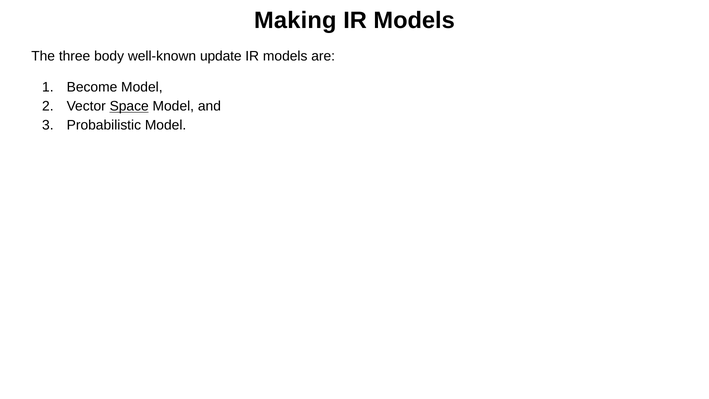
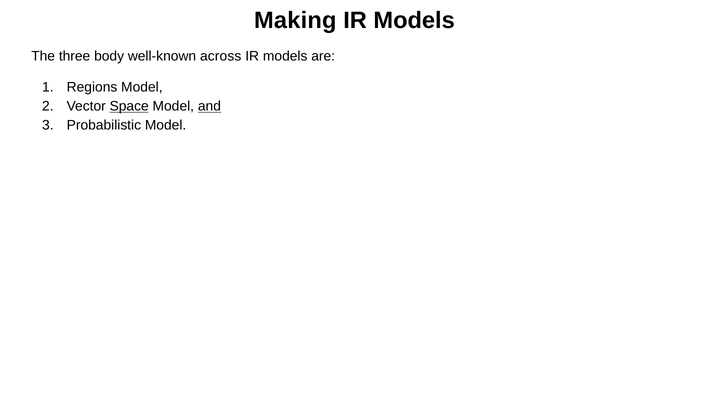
update: update -> across
Become: Become -> Regions
and underline: none -> present
